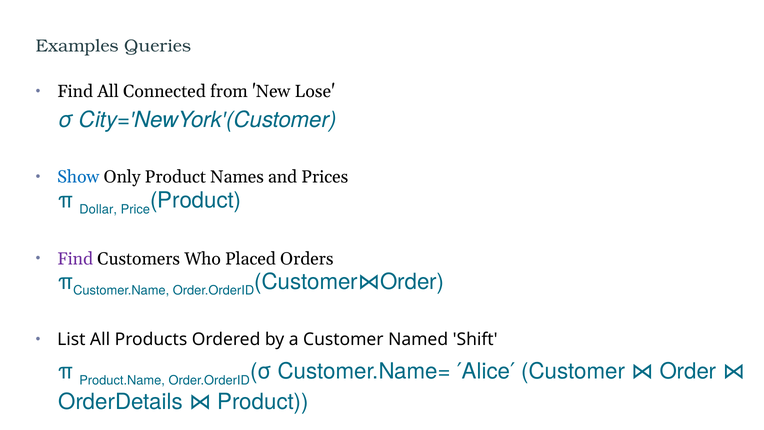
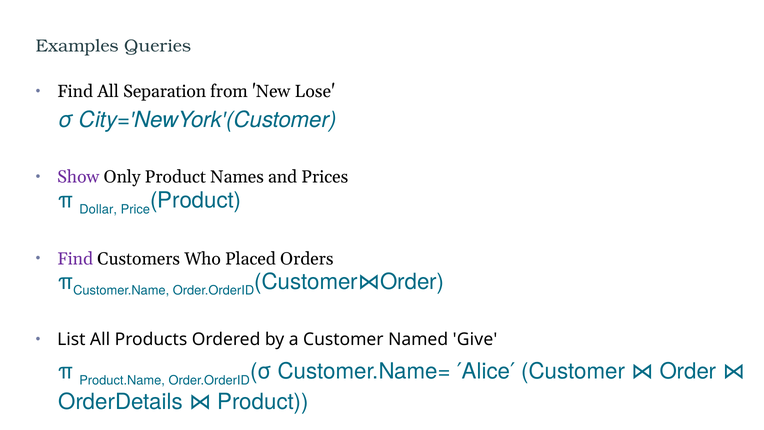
Connected: Connected -> Separation
Show colour: blue -> purple
Shift: Shift -> Give
